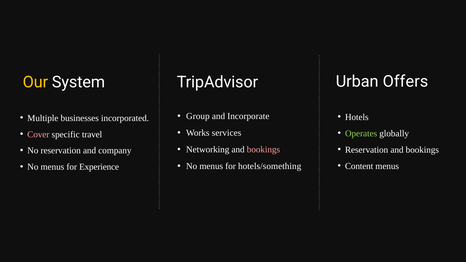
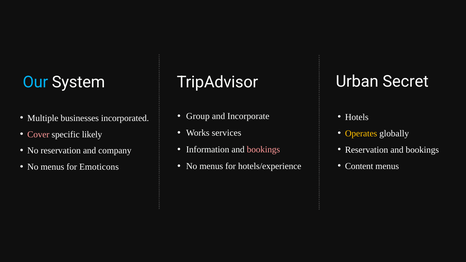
Our colour: yellow -> light blue
Offers: Offers -> Secret
Operates colour: light green -> yellow
travel: travel -> likely
Networking: Networking -> Information
hotels/something: hotels/something -> hotels/experience
Experience: Experience -> Emoticons
